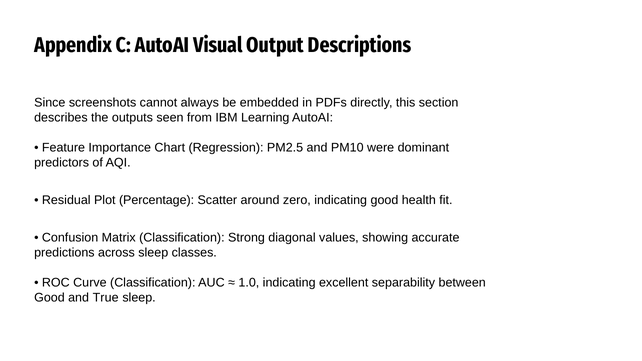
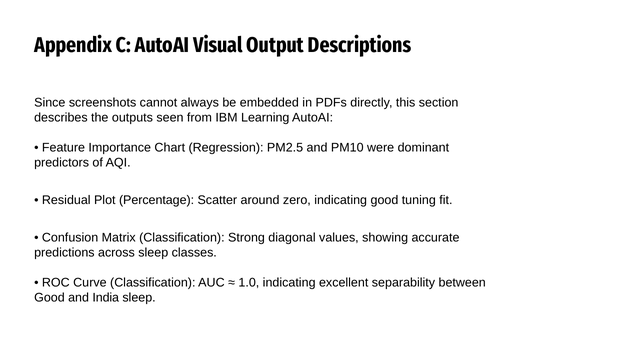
health: health -> tuning
True: True -> India
